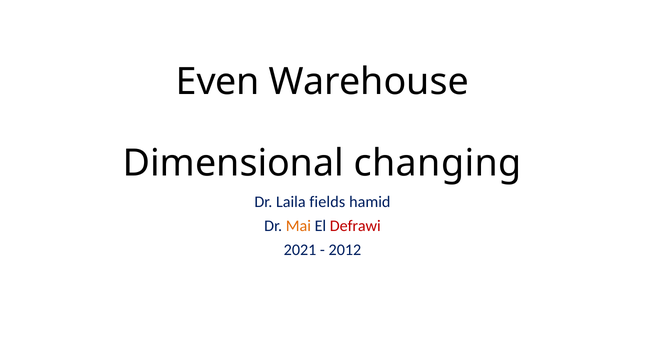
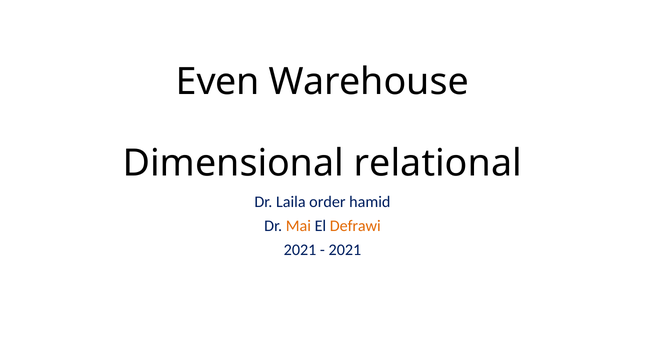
changing: changing -> relational
fields: fields -> order
Defrawi colour: red -> orange
2012 at (345, 250): 2012 -> 2021
